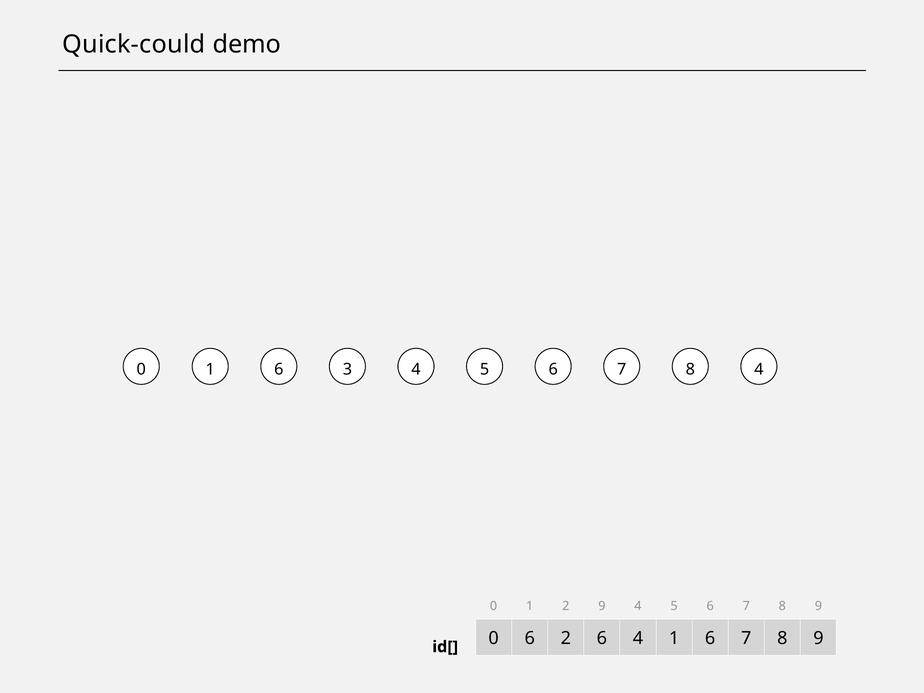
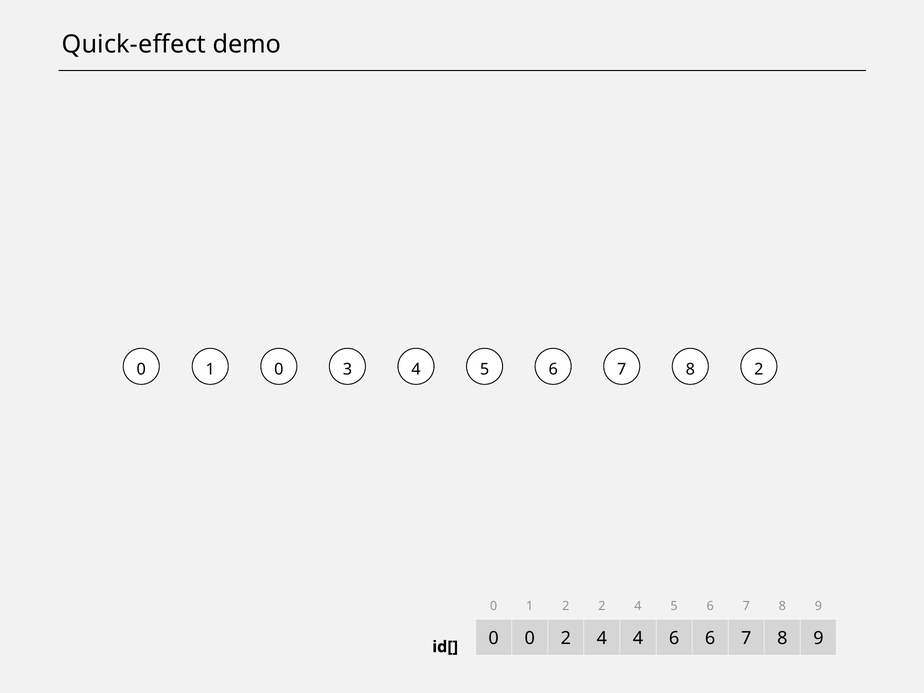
Quick-could: Quick-could -> Quick-effect
1 6: 6 -> 0
8 4: 4 -> 2
2 9: 9 -> 2
6 at (530, 638): 6 -> 0
6 at (602, 638): 6 -> 4
4 1: 1 -> 6
